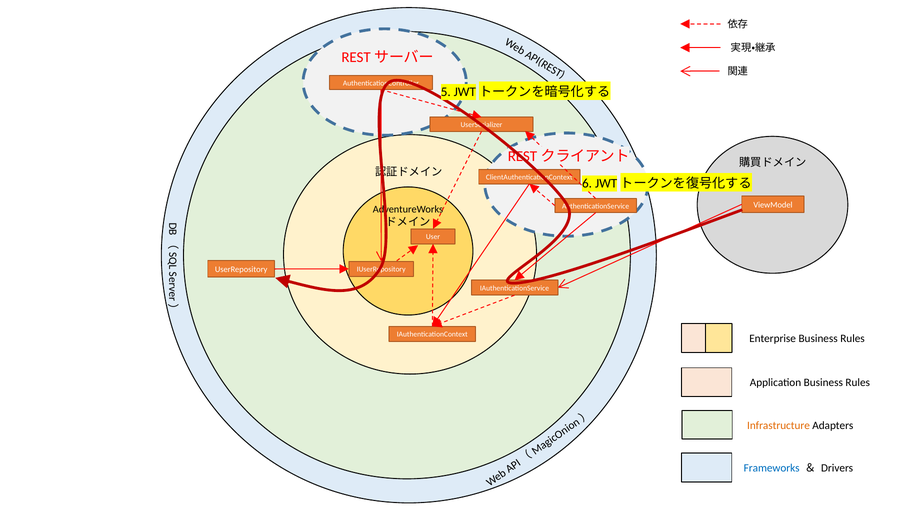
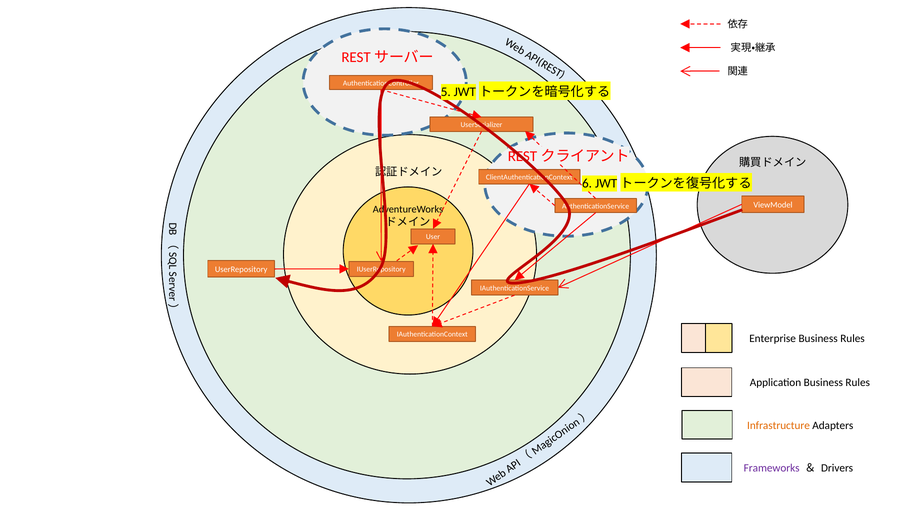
Frameworks colour: blue -> purple
